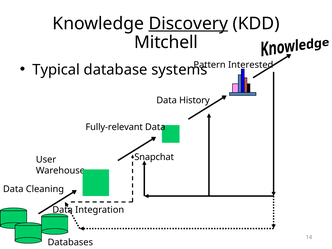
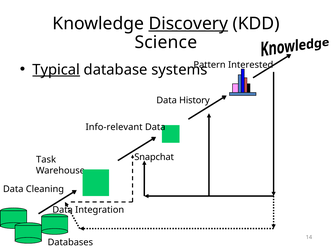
Mitchell: Mitchell -> Science
Typical underline: none -> present
Fully-relevant: Fully-relevant -> Info-relevant
User: User -> Task
